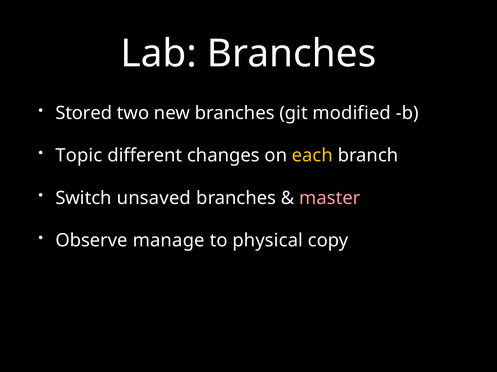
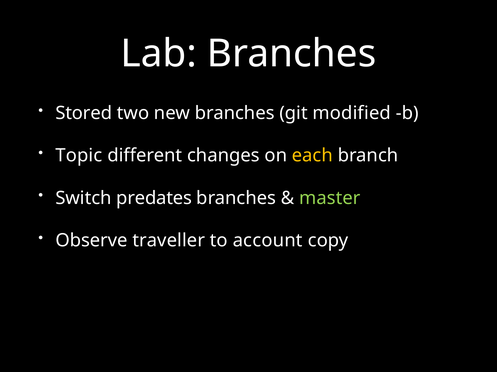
unsaved: unsaved -> predates
master colour: pink -> light green
manage: manage -> traveller
physical: physical -> account
